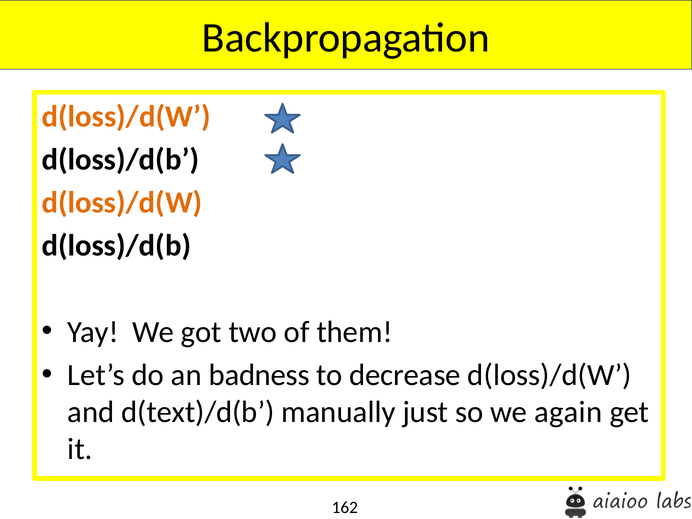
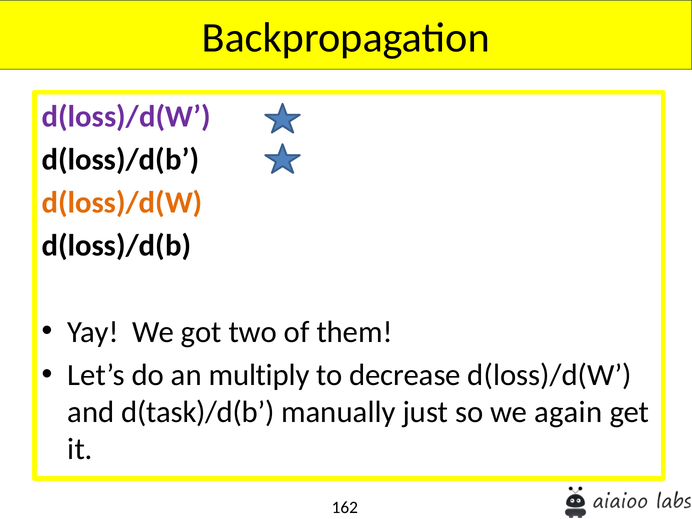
d(loss)/d(W at (126, 116) colour: orange -> purple
badness: badness -> multiply
d(text)/d(b: d(text)/d(b -> d(task)/d(b
